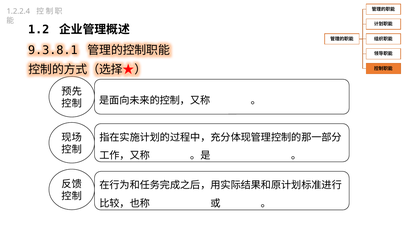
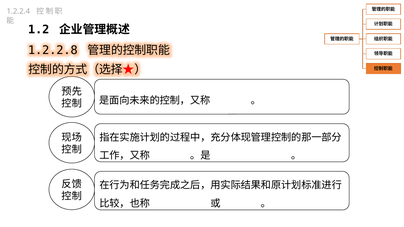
9.3.8.1: 9.3.8.1 -> 1.2.2.8
